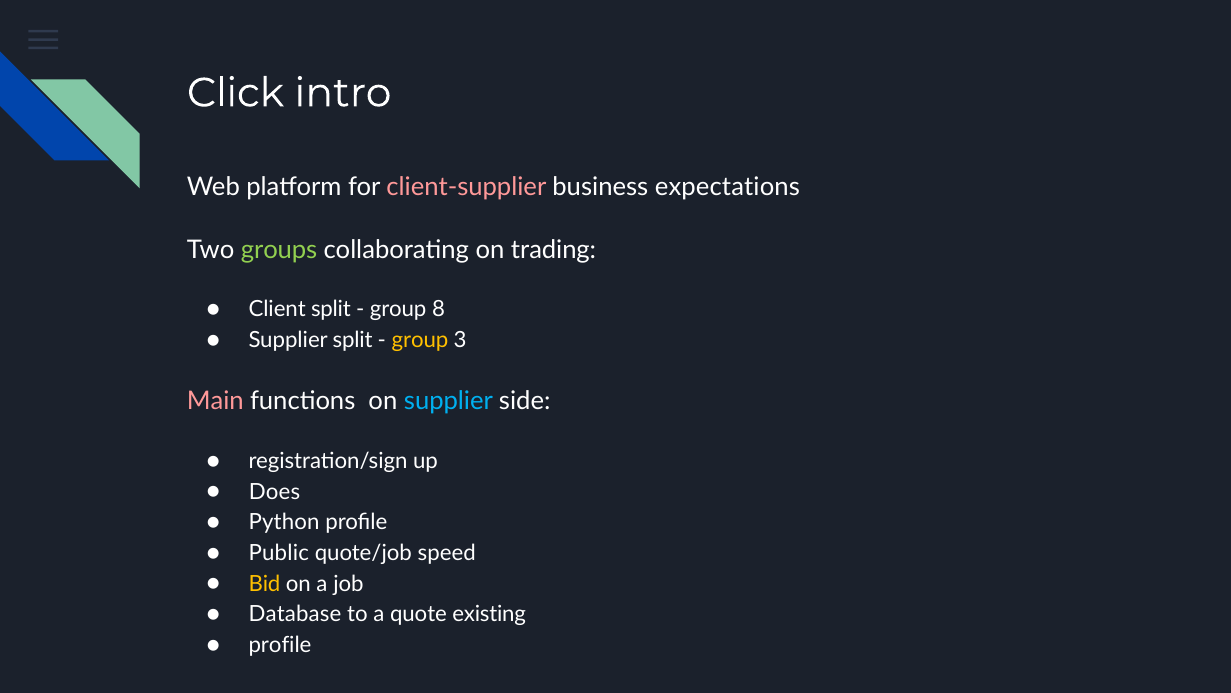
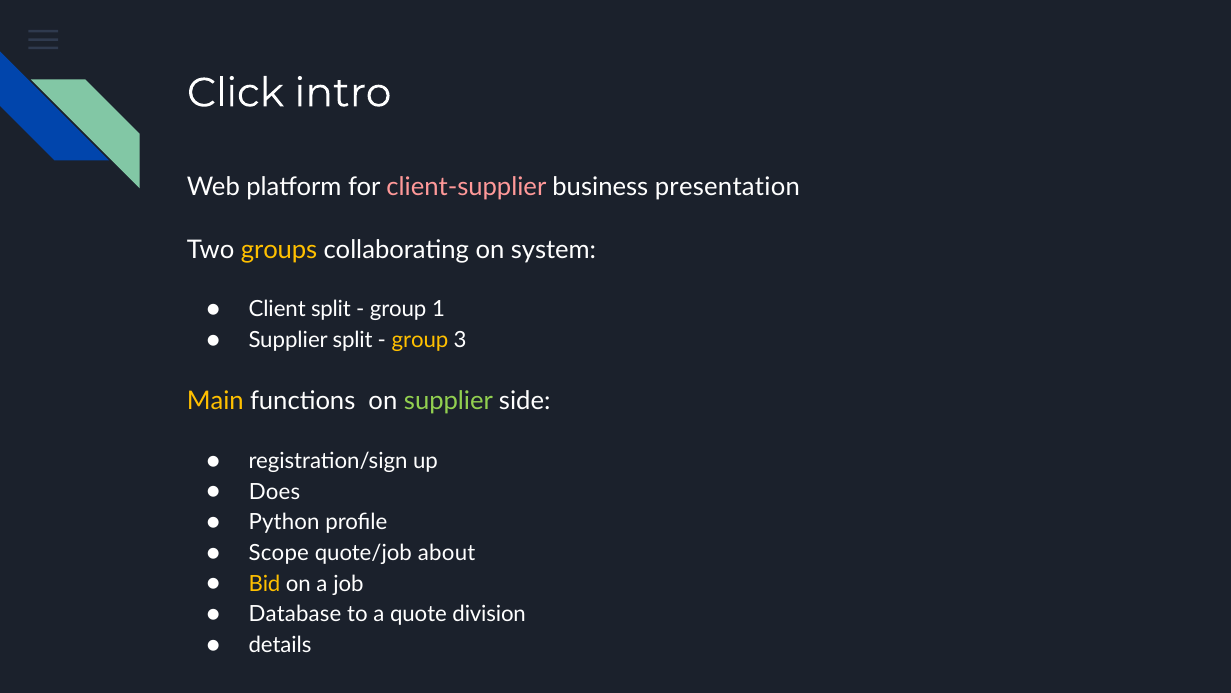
expectations: expectations -> presentation
groups colour: light green -> yellow
trading: trading -> system
8: 8 -> 1
Main colour: pink -> yellow
supplier at (448, 401) colour: light blue -> light green
Public: Public -> Scope
speed: speed -> about
existing: existing -> division
profile at (280, 645): profile -> details
